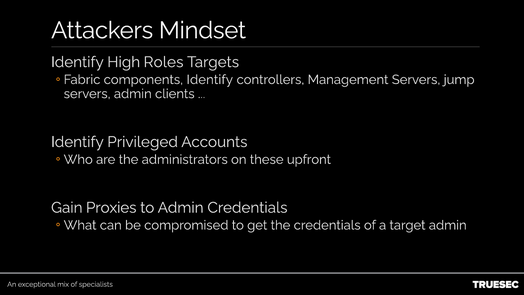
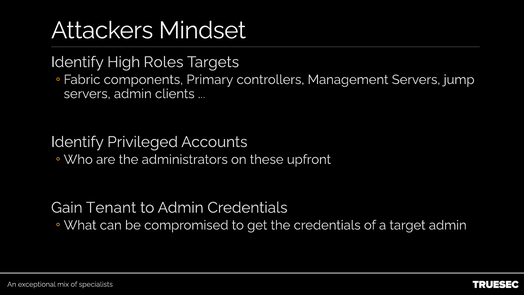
components Identify: Identify -> Primary
Proxies: Proxies -> Tenant
